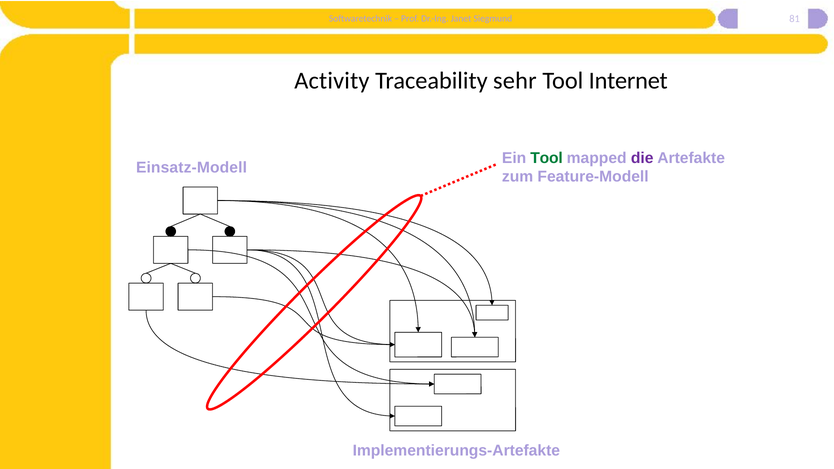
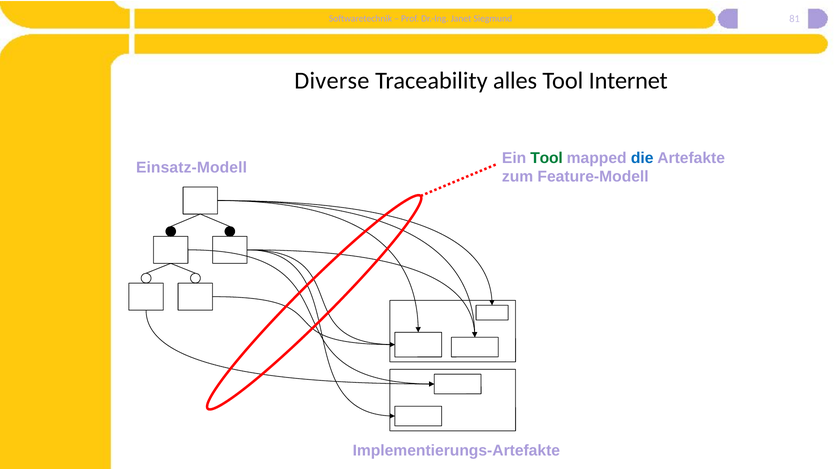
Activity: Activity -> Diverse
sehr: sehr -> alles
die colour: purple -> blue
